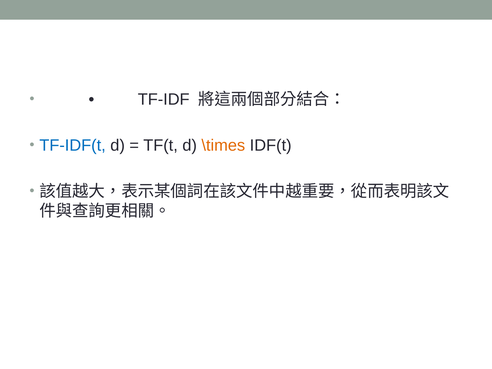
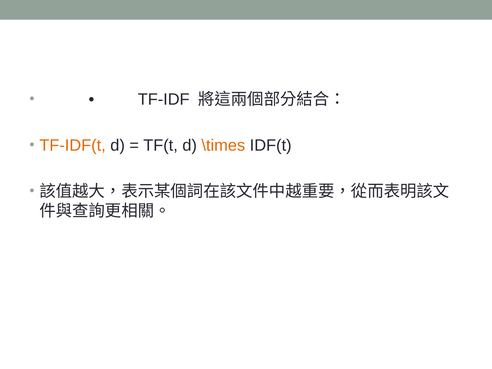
TF-IDF(t colour: blue -> orange
